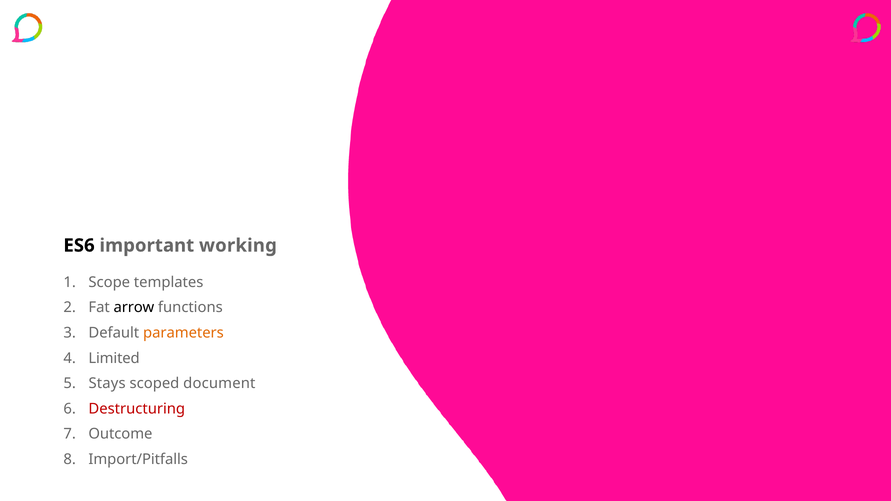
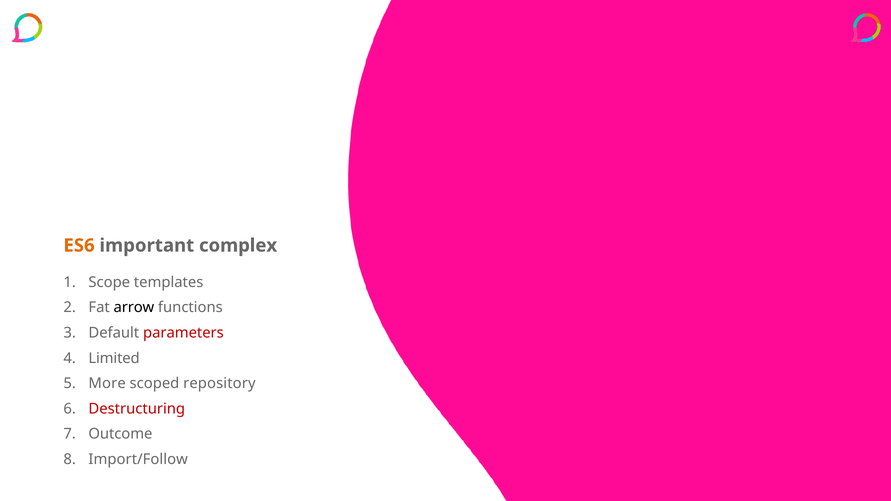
ES6 colour: black -> orange
working: working -> complex
parameters colour: orange -> red
Stays: Stays -> More
document: document -> repository
Import/Pitfalls: Import/Pitfalls -> Import/Follow
